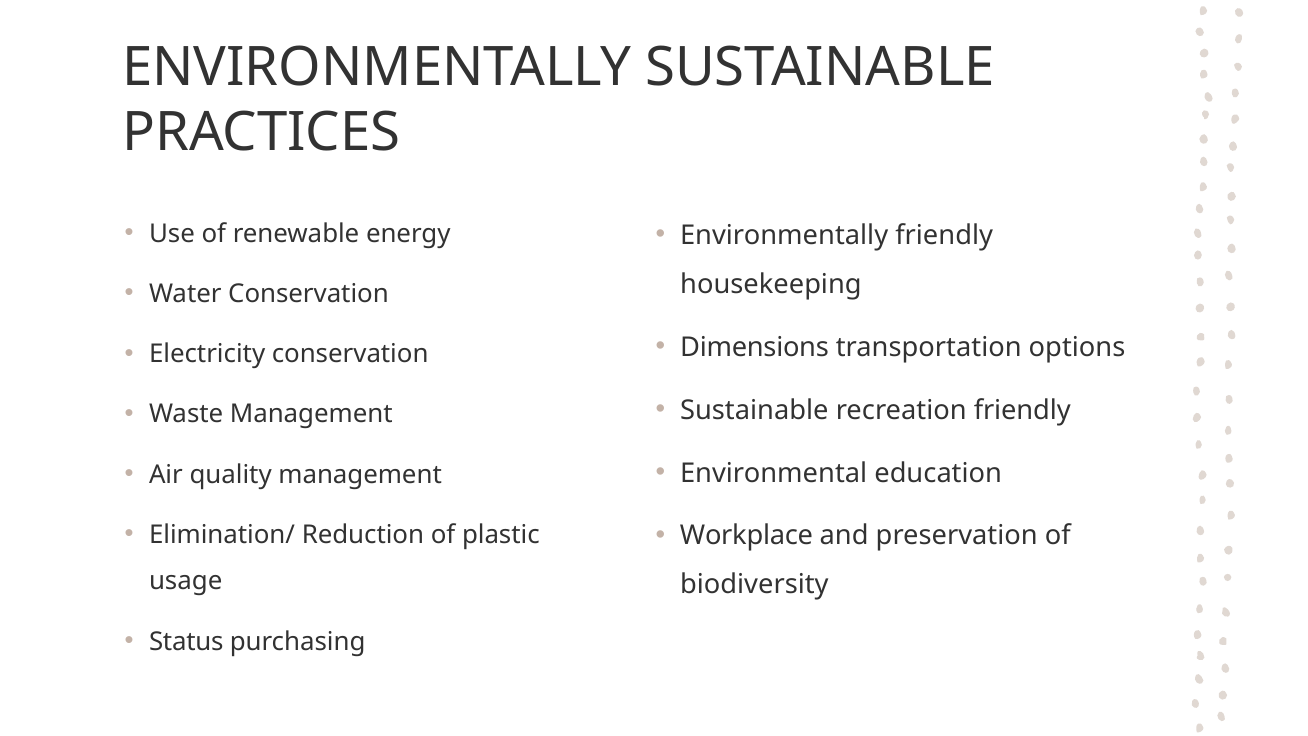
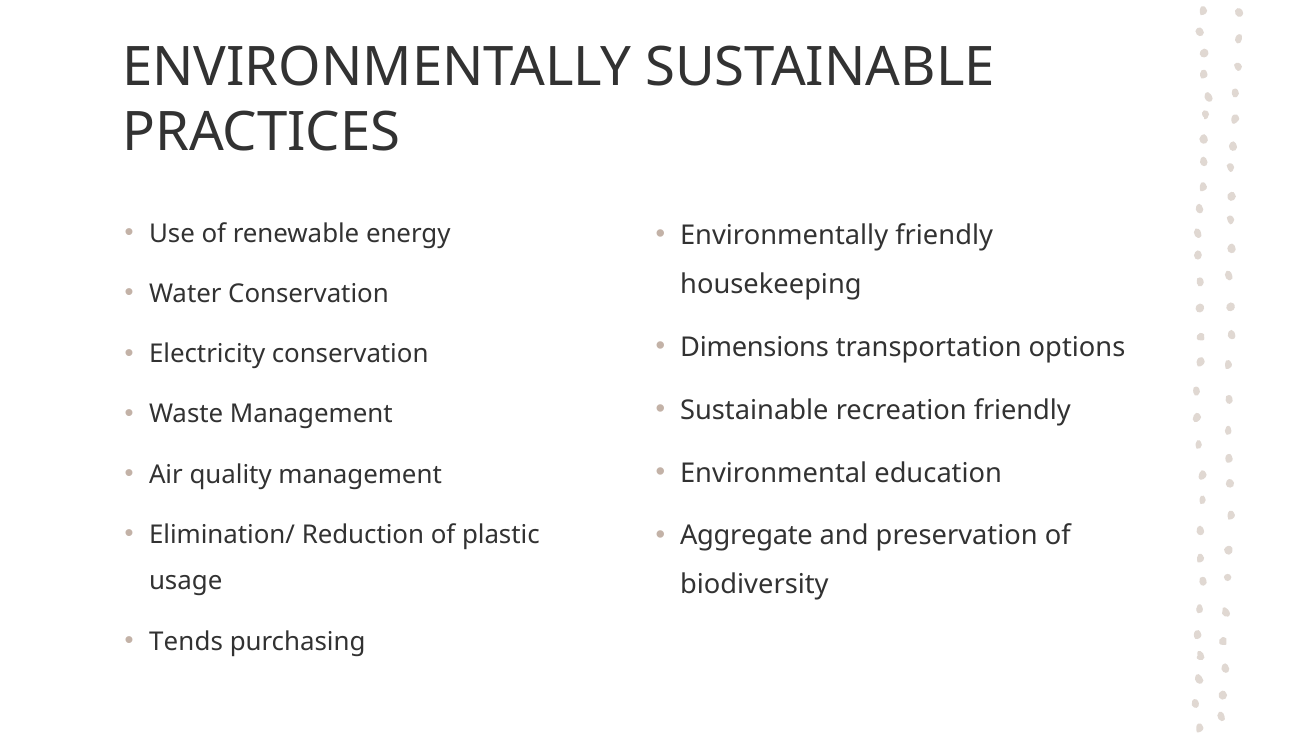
Workplace: Workplace -> Aggregate
Status: Status -> Tends
